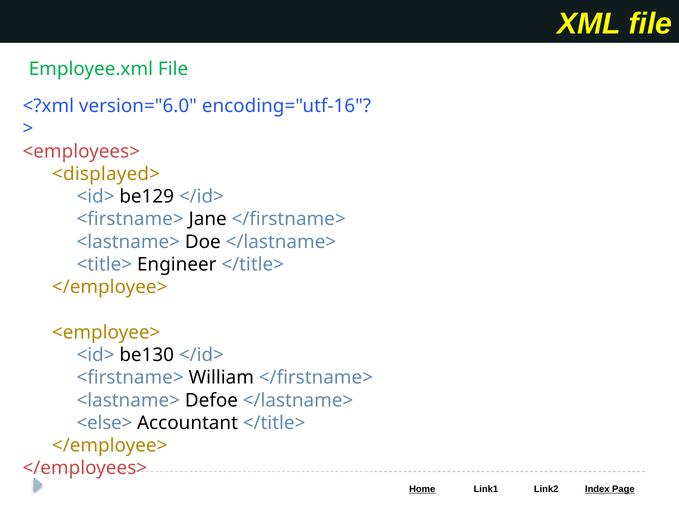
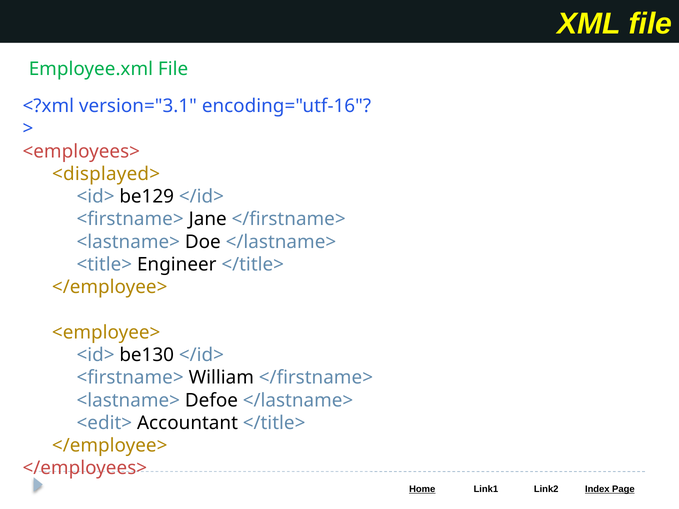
version="6.0: version="6.0 -> version="3.1
<else>: <else> -> <edit>
